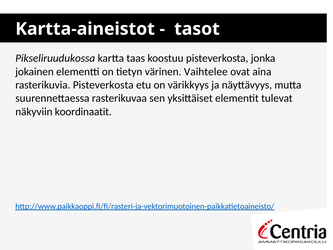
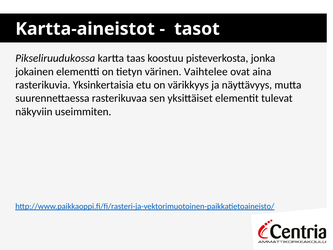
rasterikuvia Pisteverkosta: Pisteverkosta -> Yksinkertaisia
koordinaatit: koordinaatit -> useimmiten
